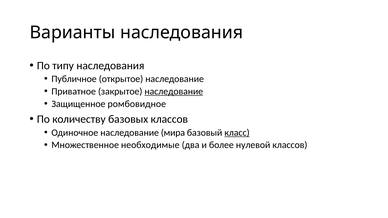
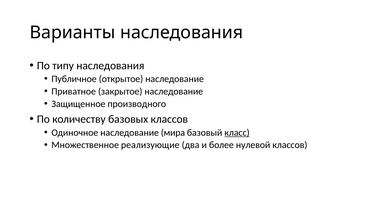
наследование at (174, 91) underline: present -> none
ромбовидное: ромбовидное -> производного
необходимые: необходимые -> реализующие
